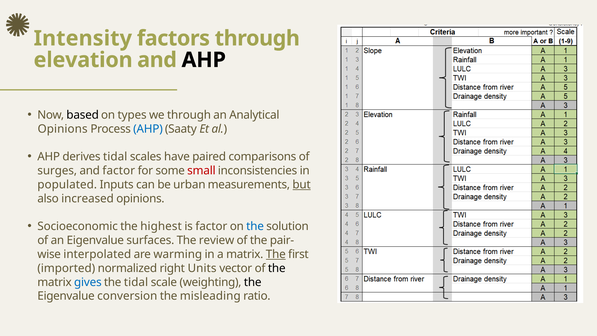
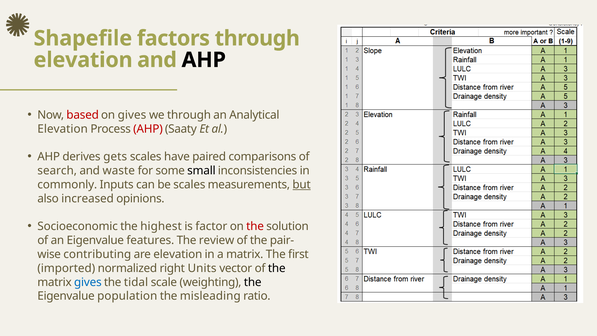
Intensity: Intensity -> Shapefile
based colour: black -> red
on types: types -> gives
Opinions at (63, 129): Opinions -> Elevation
AHP at (148, 129) colour: blue -> red
derives tidal: tidal -> gets
surges: surges -> search
and factor: factor -> waste
small colour: red -> black
populated: populated -> commonly
be urban: urban -> scales
the at (255, 226) colour: blue -> red
surfaces: surfaces -> features
interpolated: interpolated -> contributing
are warming: warming -> elevation
The at (276, 254) underline: present -> none
conversion: conversion -> population
